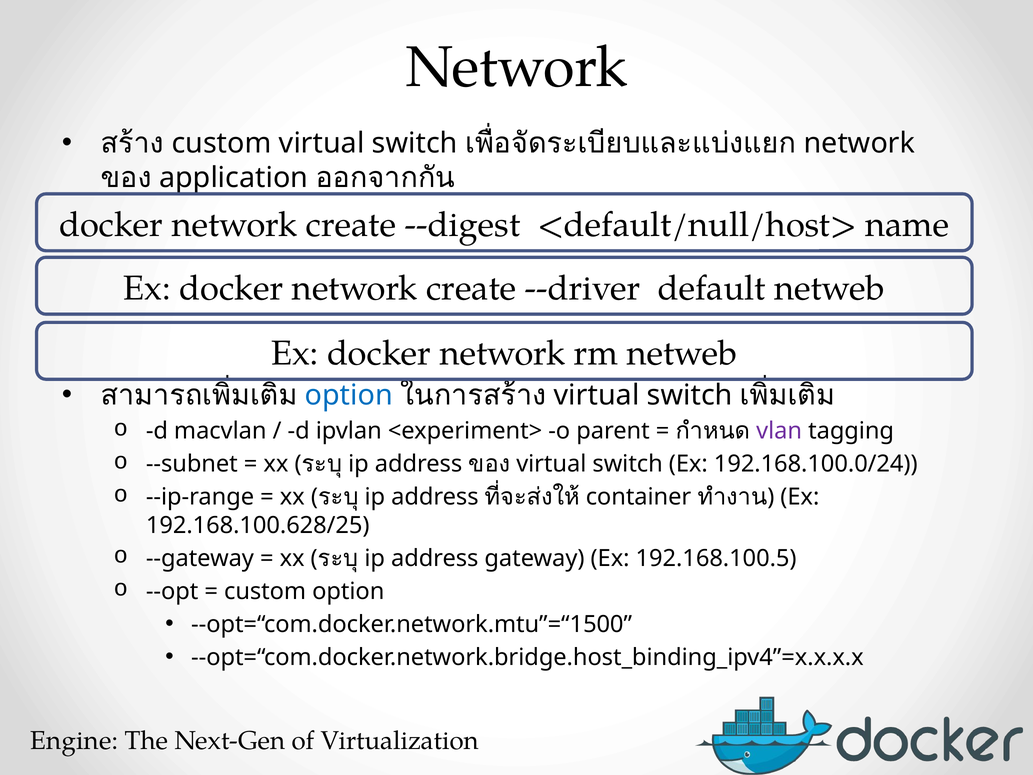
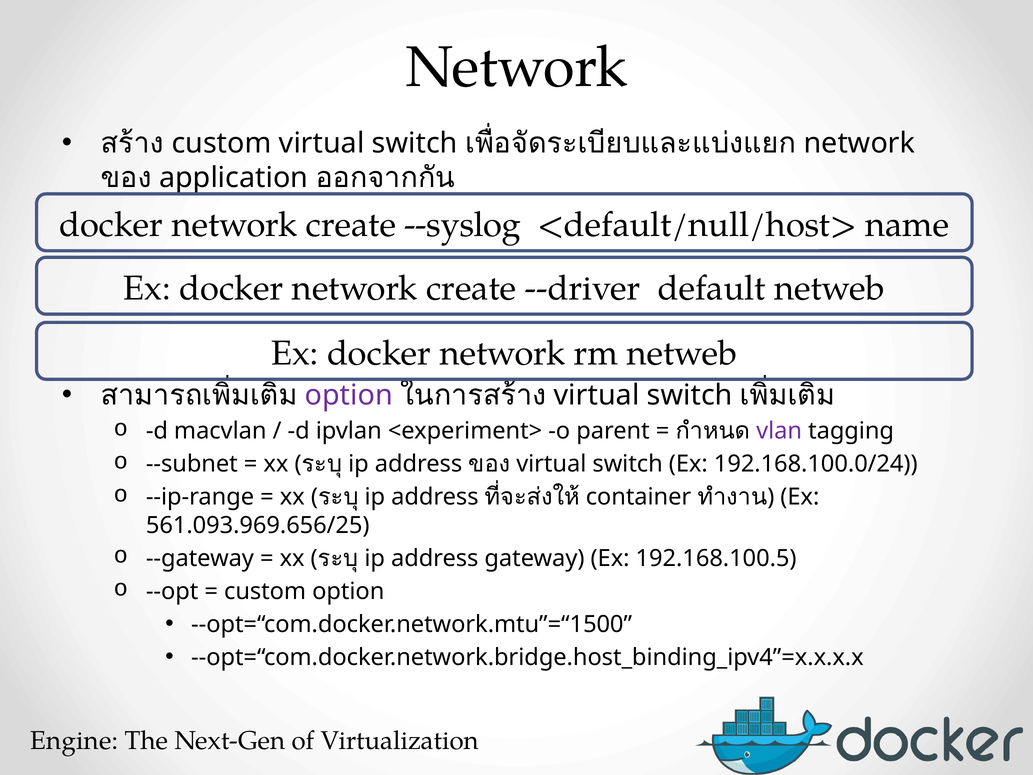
--digest: --digest -> --syslog
option at (349, 395) colour: blue -> purple
192.168.100.628/25: 192.168.100.628/25 -> 561.093.969.656/25
